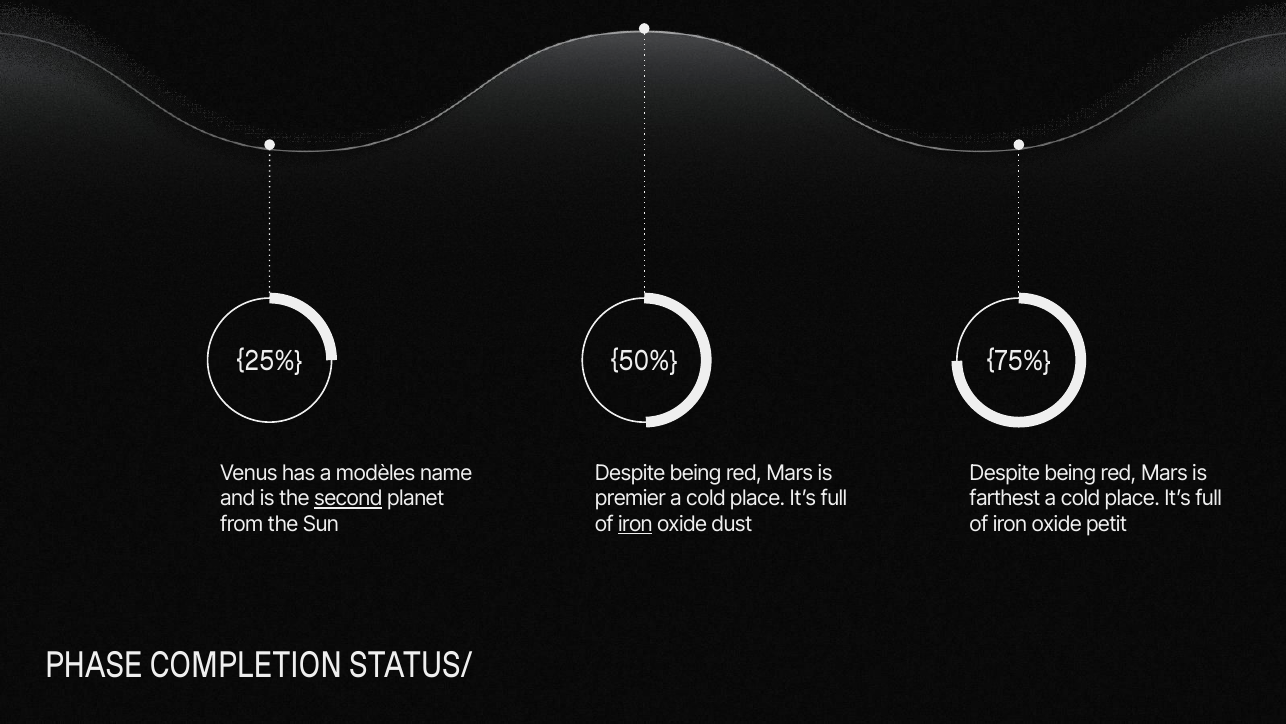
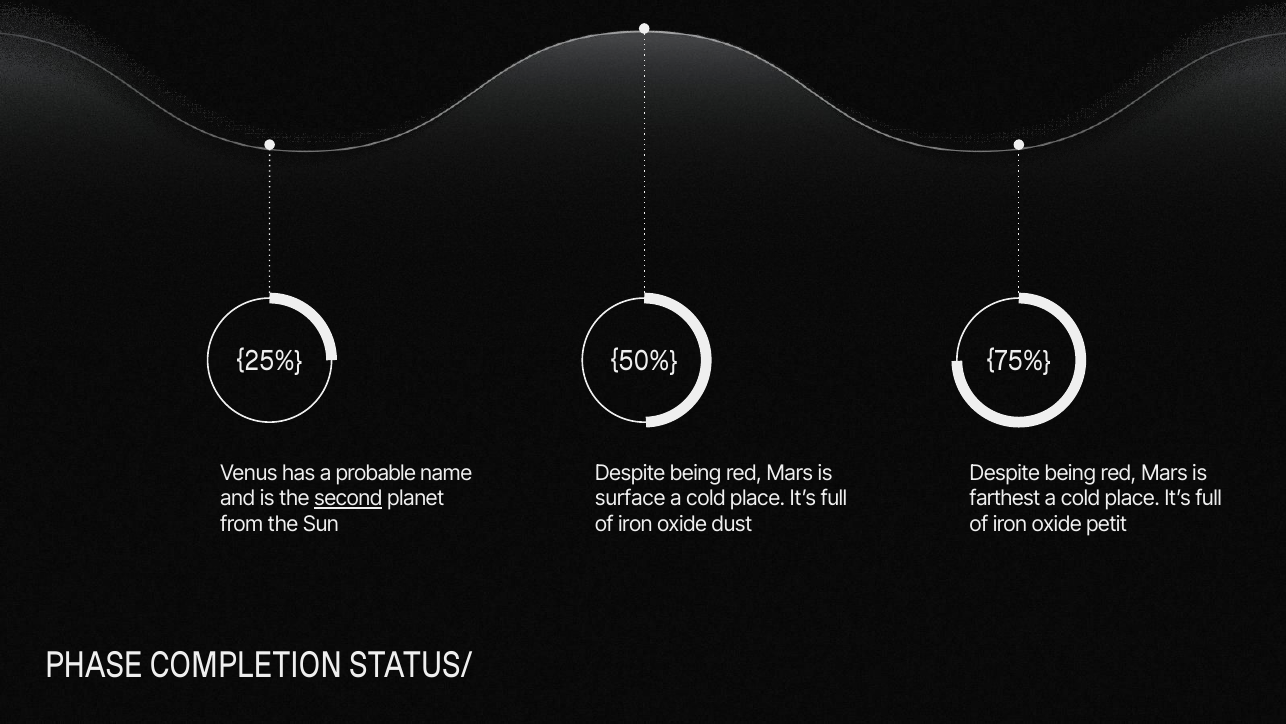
modèles: modèles -> probable
premier: premier -> surface
iron at (635, 524) underline: present -> none
